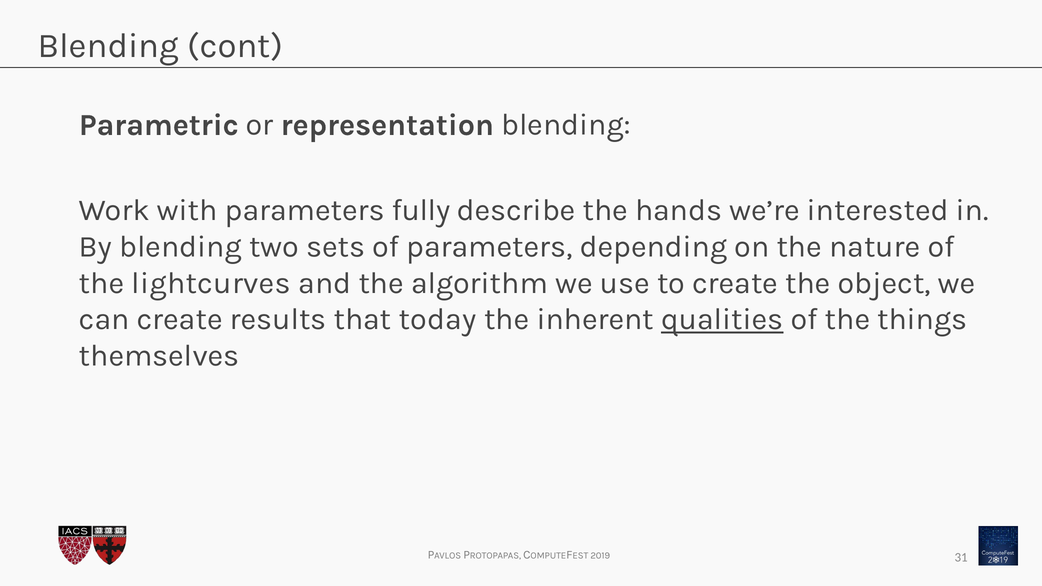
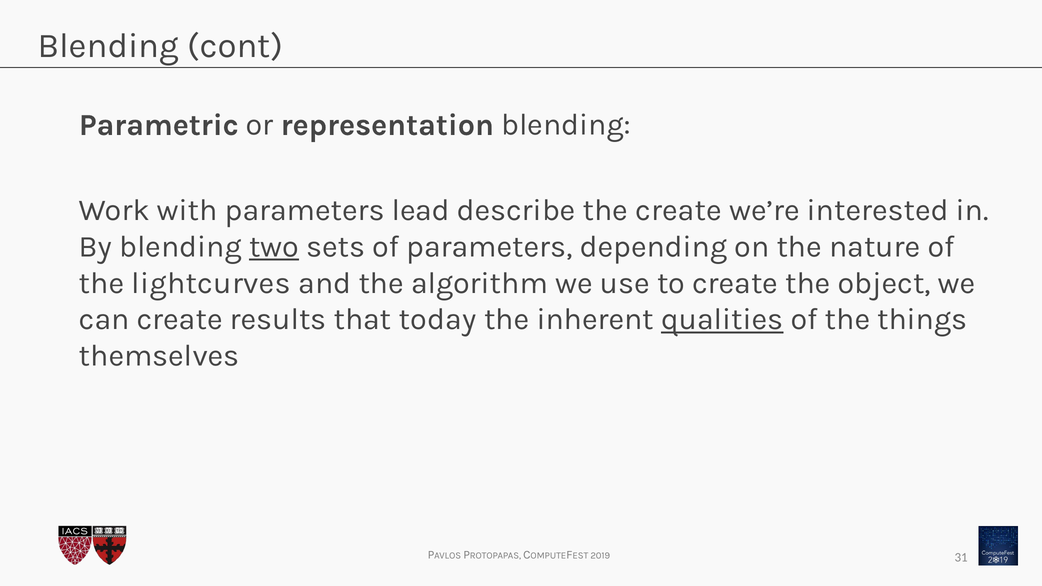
fully: fully -> lead
the hands: hands -> create
two underline: none -> present
